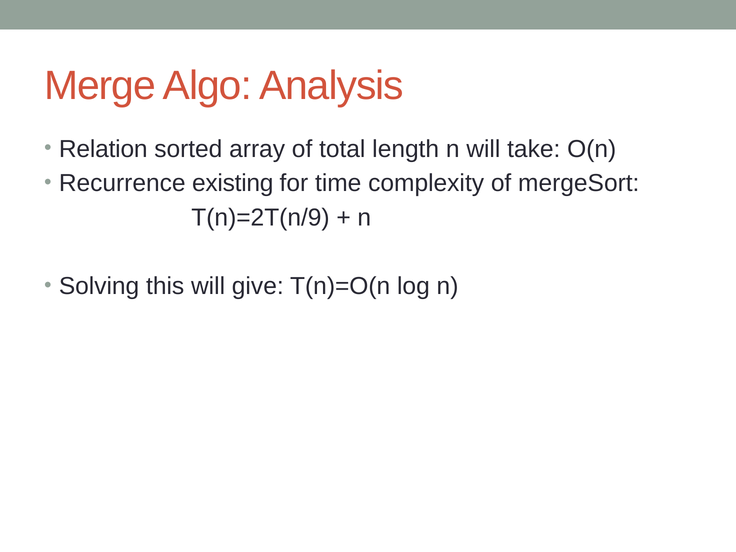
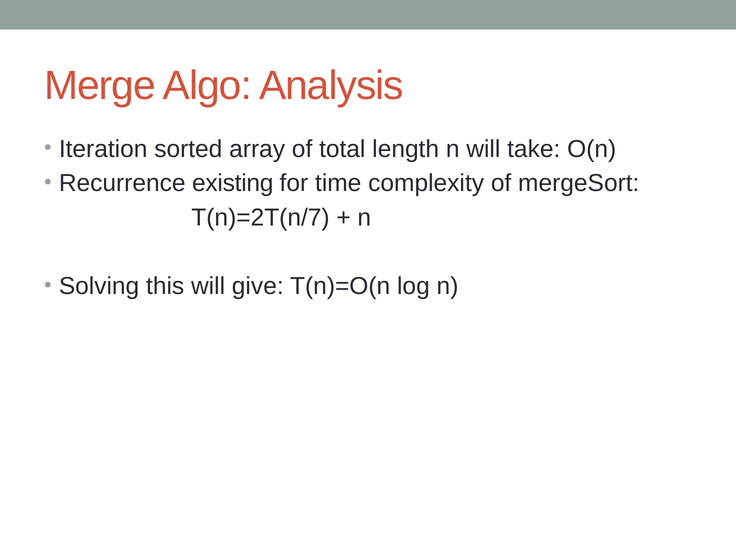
Relation: Relation -> Iteration
T(n)=2T(n/9: T(n)=2T(n/9 -> T(n)=2T(n/7
